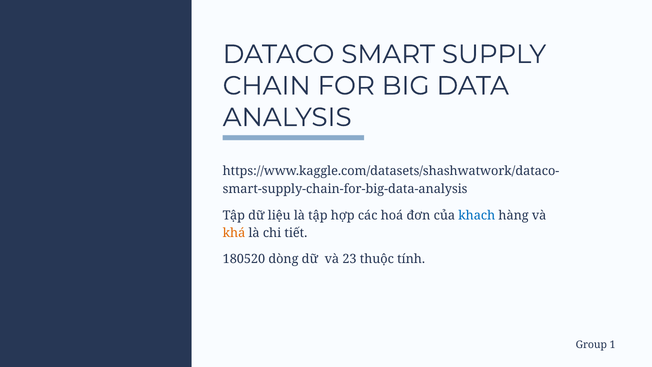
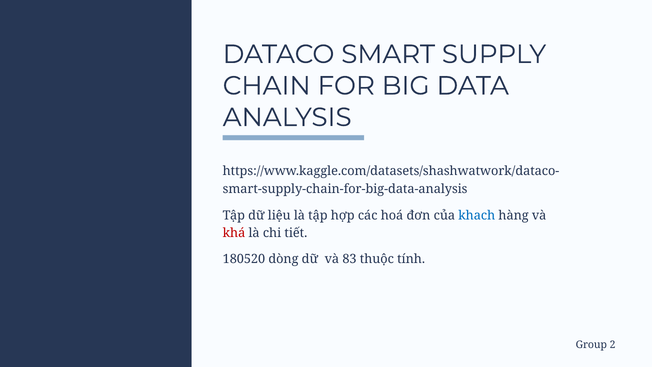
khá colour: orange -> red
23: 23 -> 83
1: 1 -> 2
